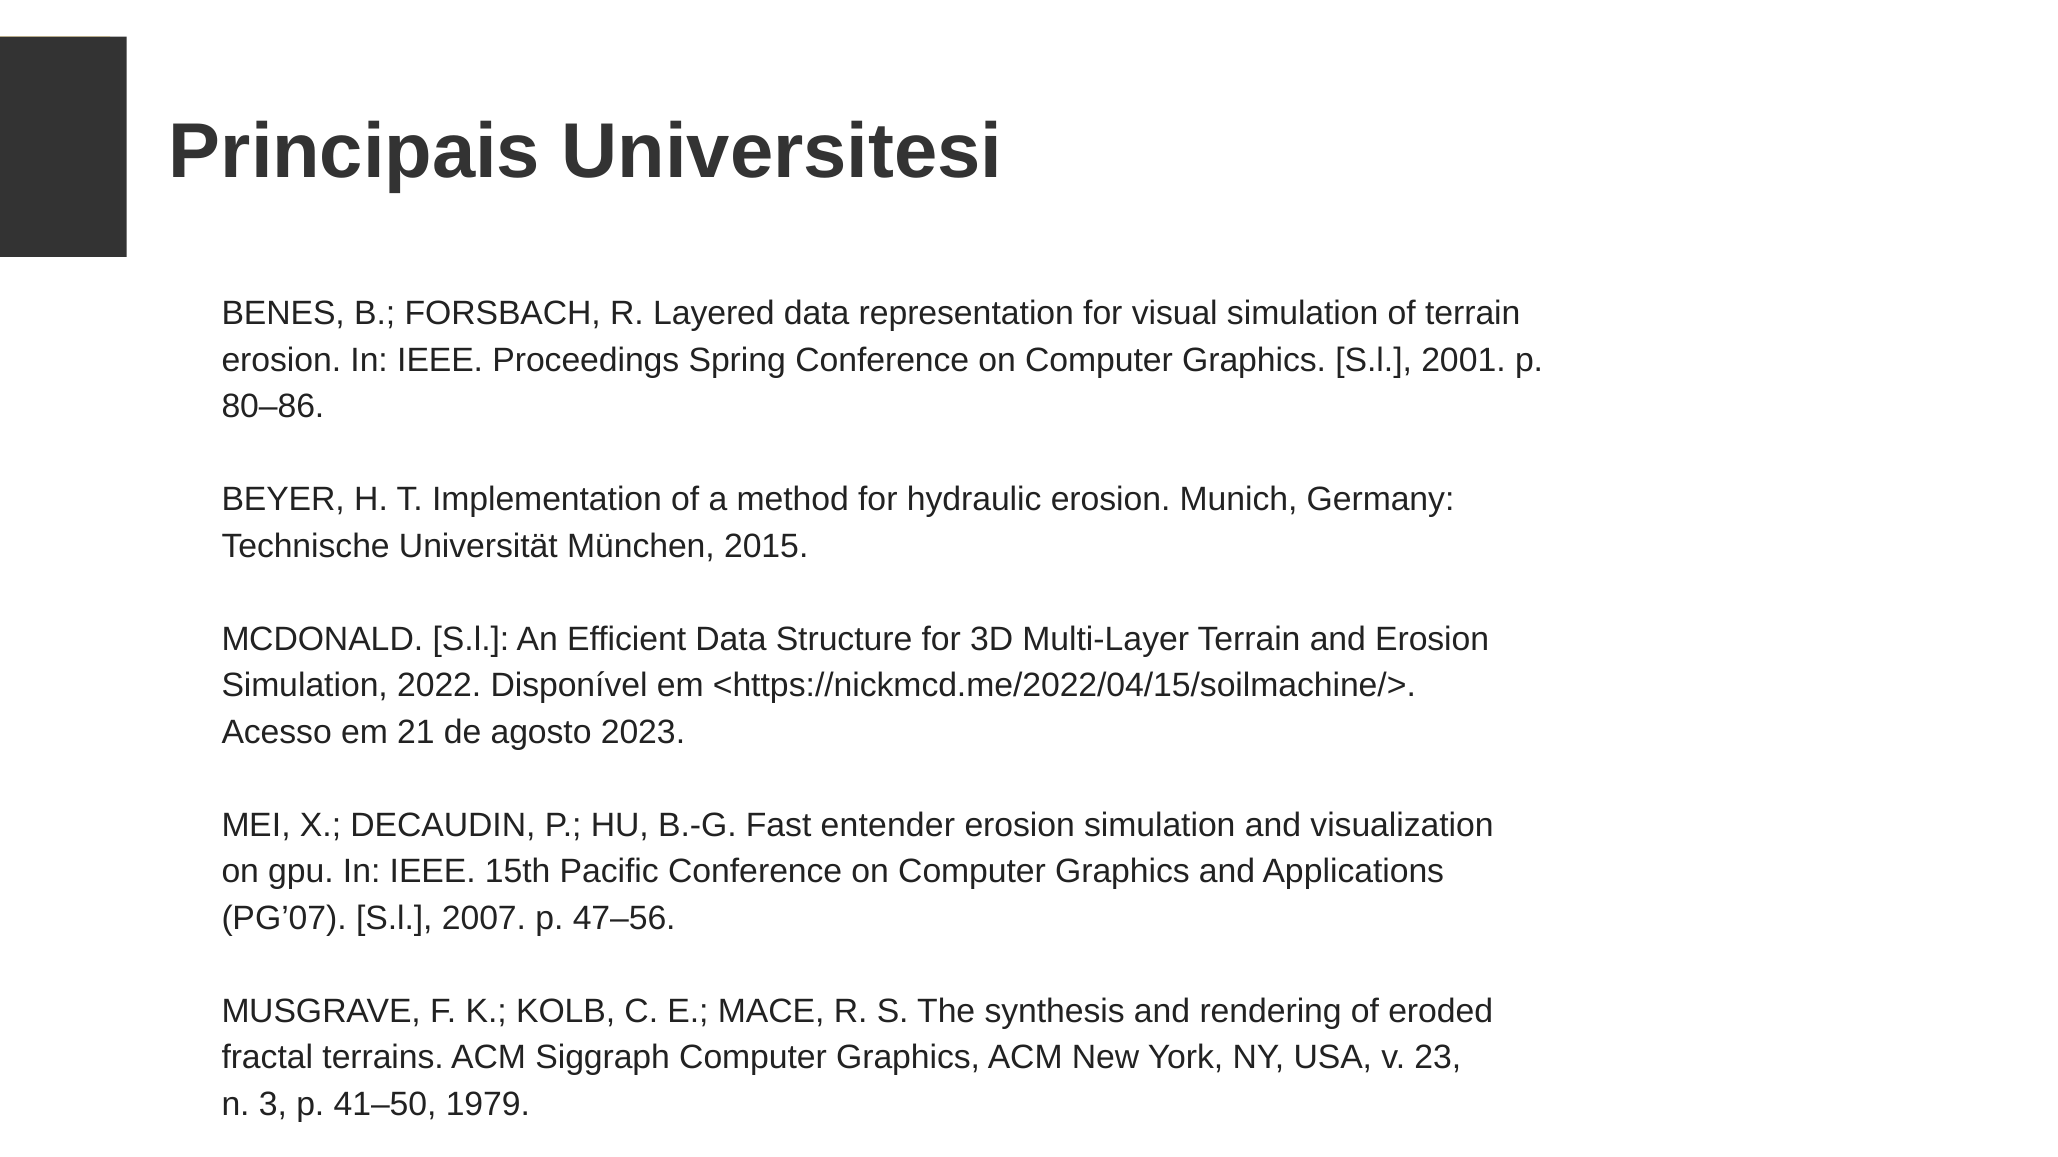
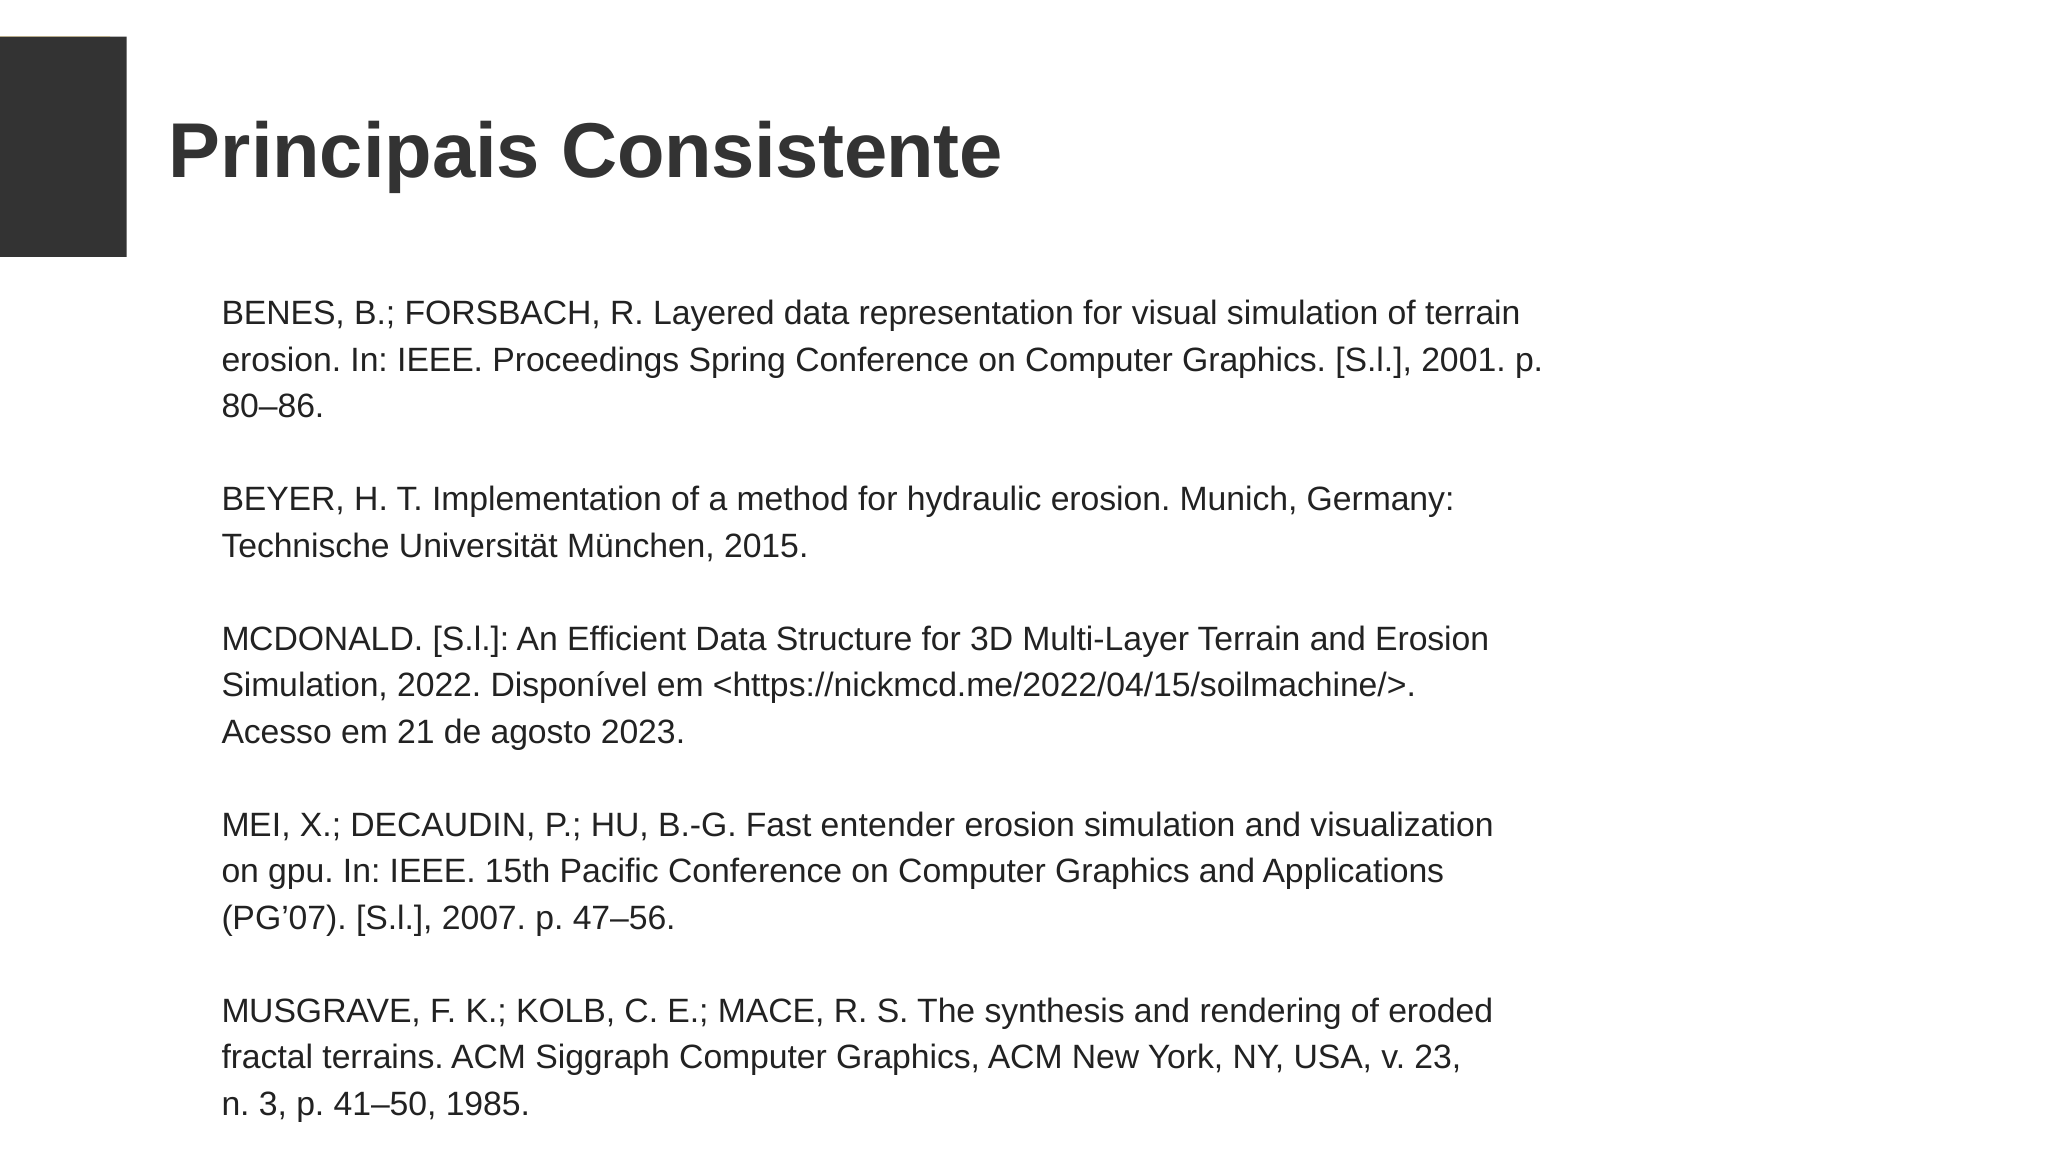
Universitesi: Universitesi -> Consistente
1979: 1979 -> 1985
